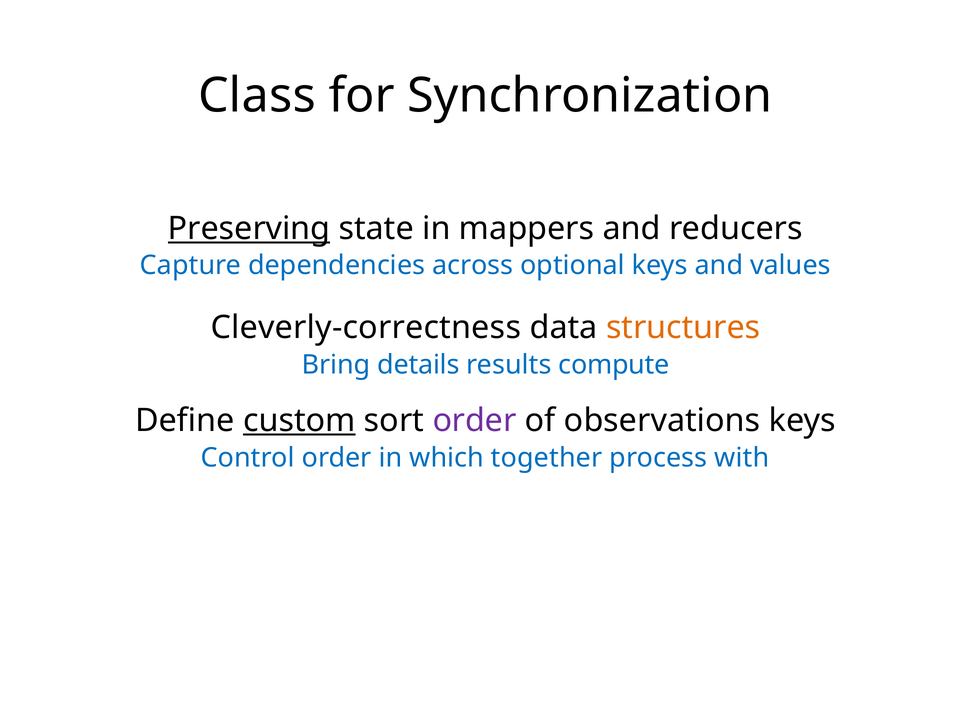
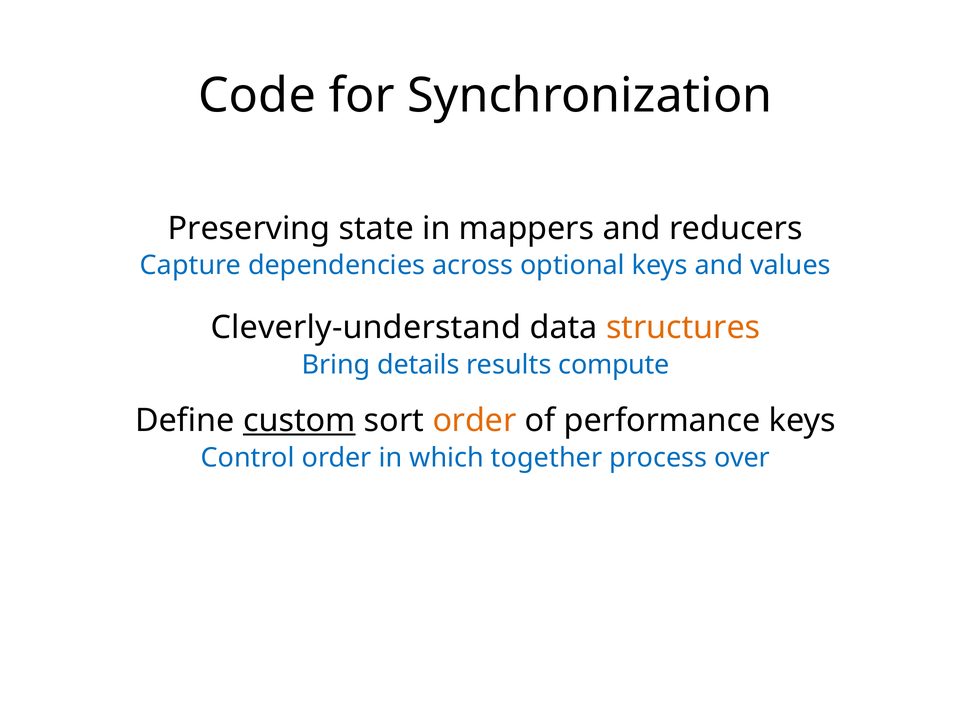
Class: Class -> Code
Preserving underline: present -> none
Cleverly-correctness: Cleverly-correctness -> Cleverly-understand
order at (474, 421) colour: purple -> orange
observations: observations -> performance
with: with -> over
